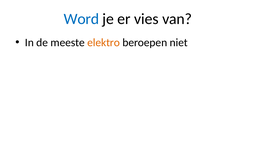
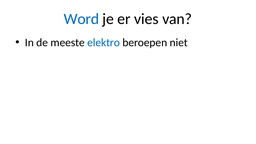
elektro colour: orange -> blue
